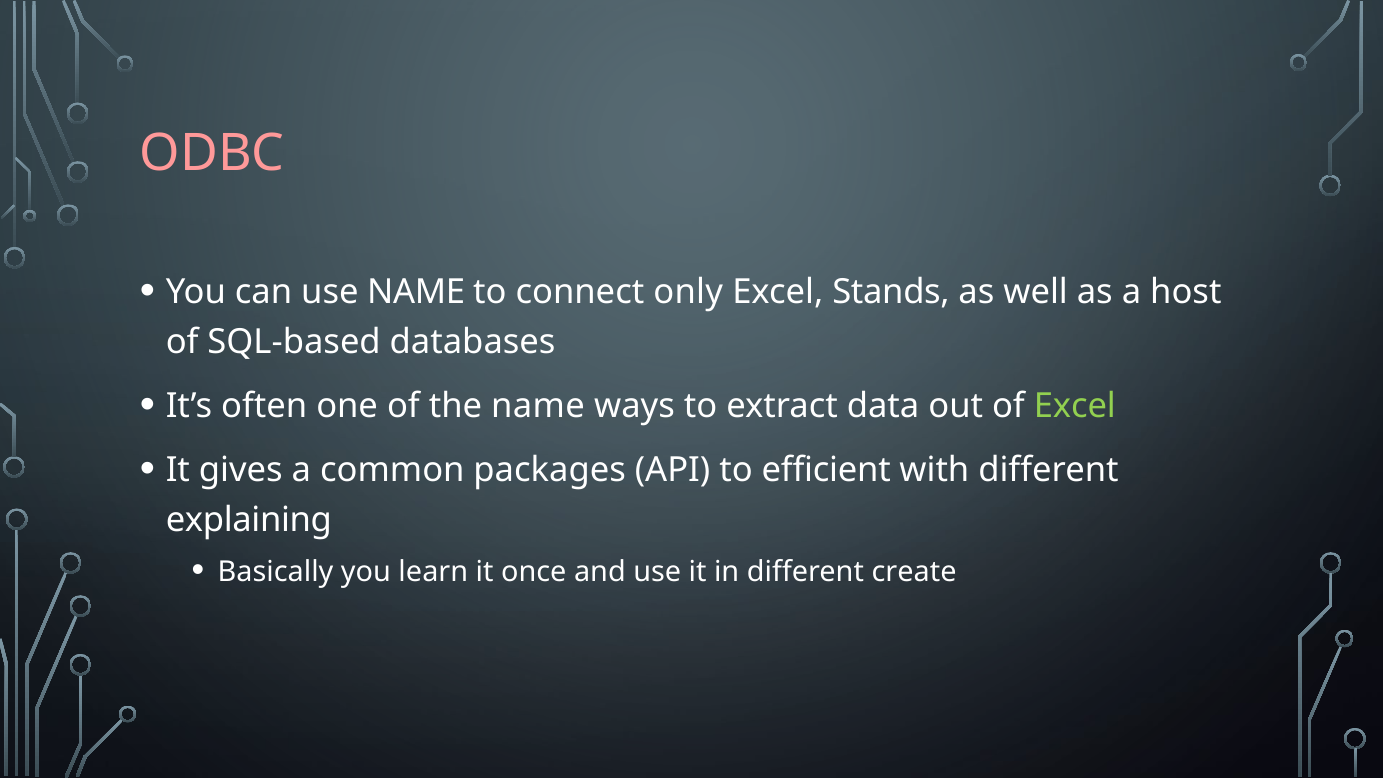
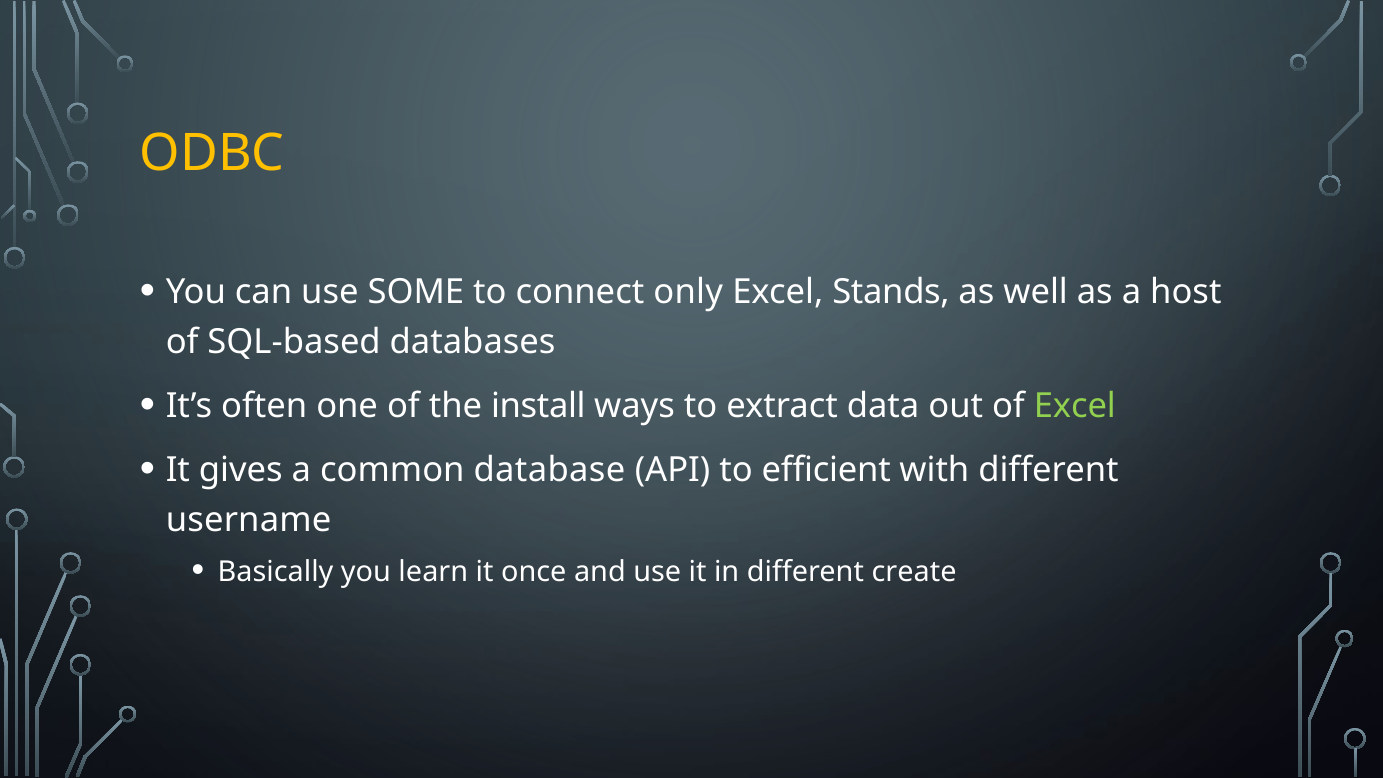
ODBC colour: pink -> yellow
use NAME: NAME -> SOME
the name: name -> install
packages: packages -> database
explaining: explaining -> username
